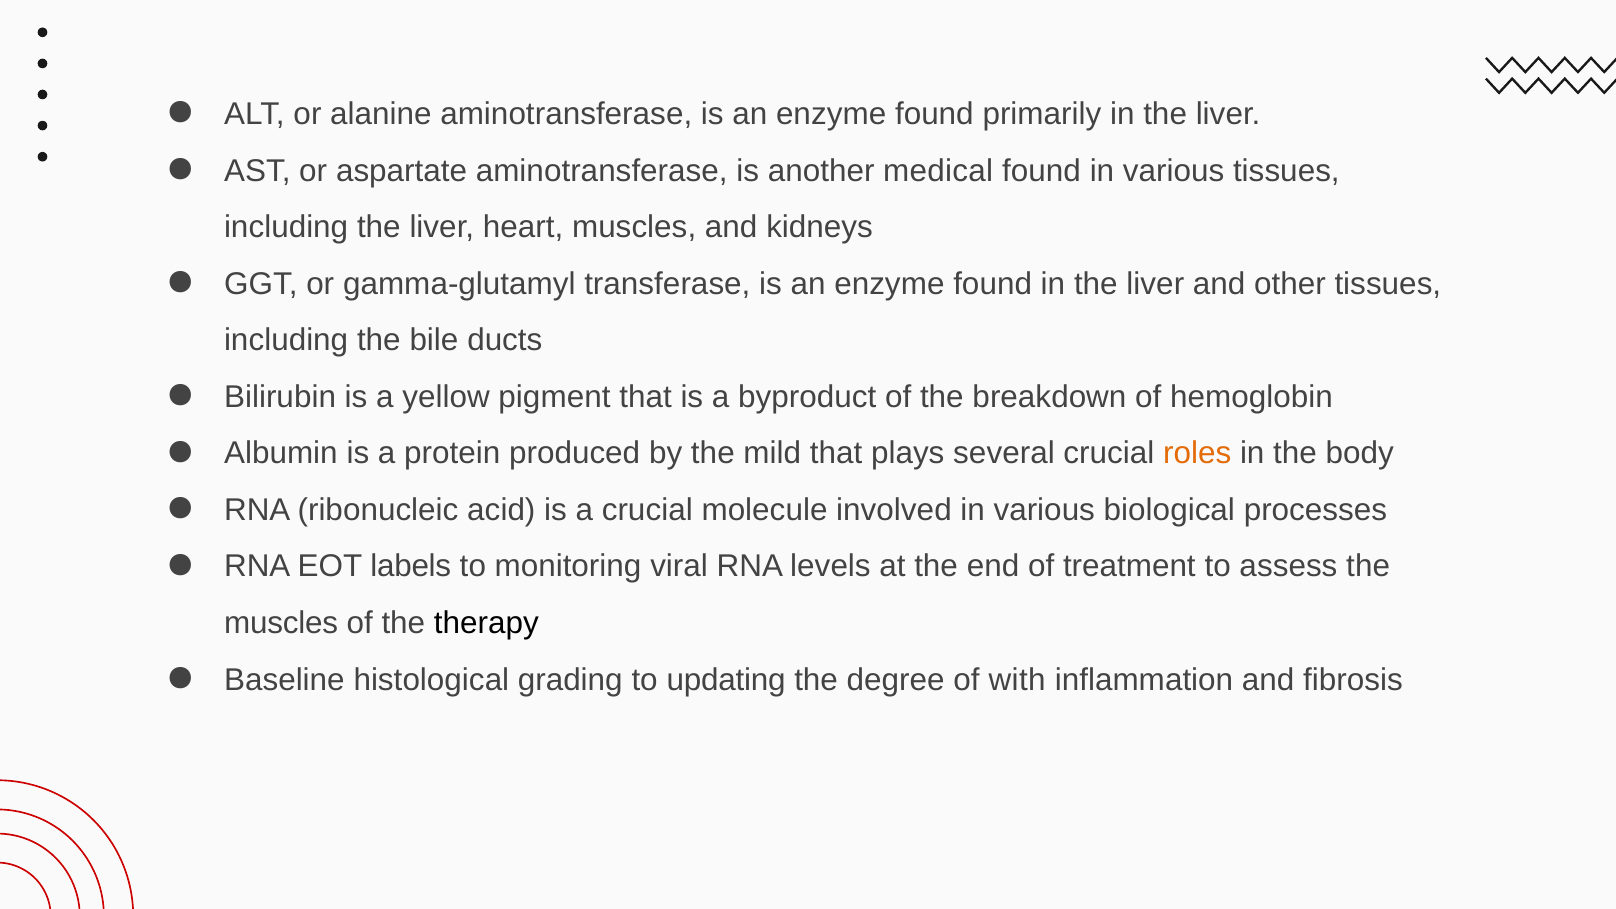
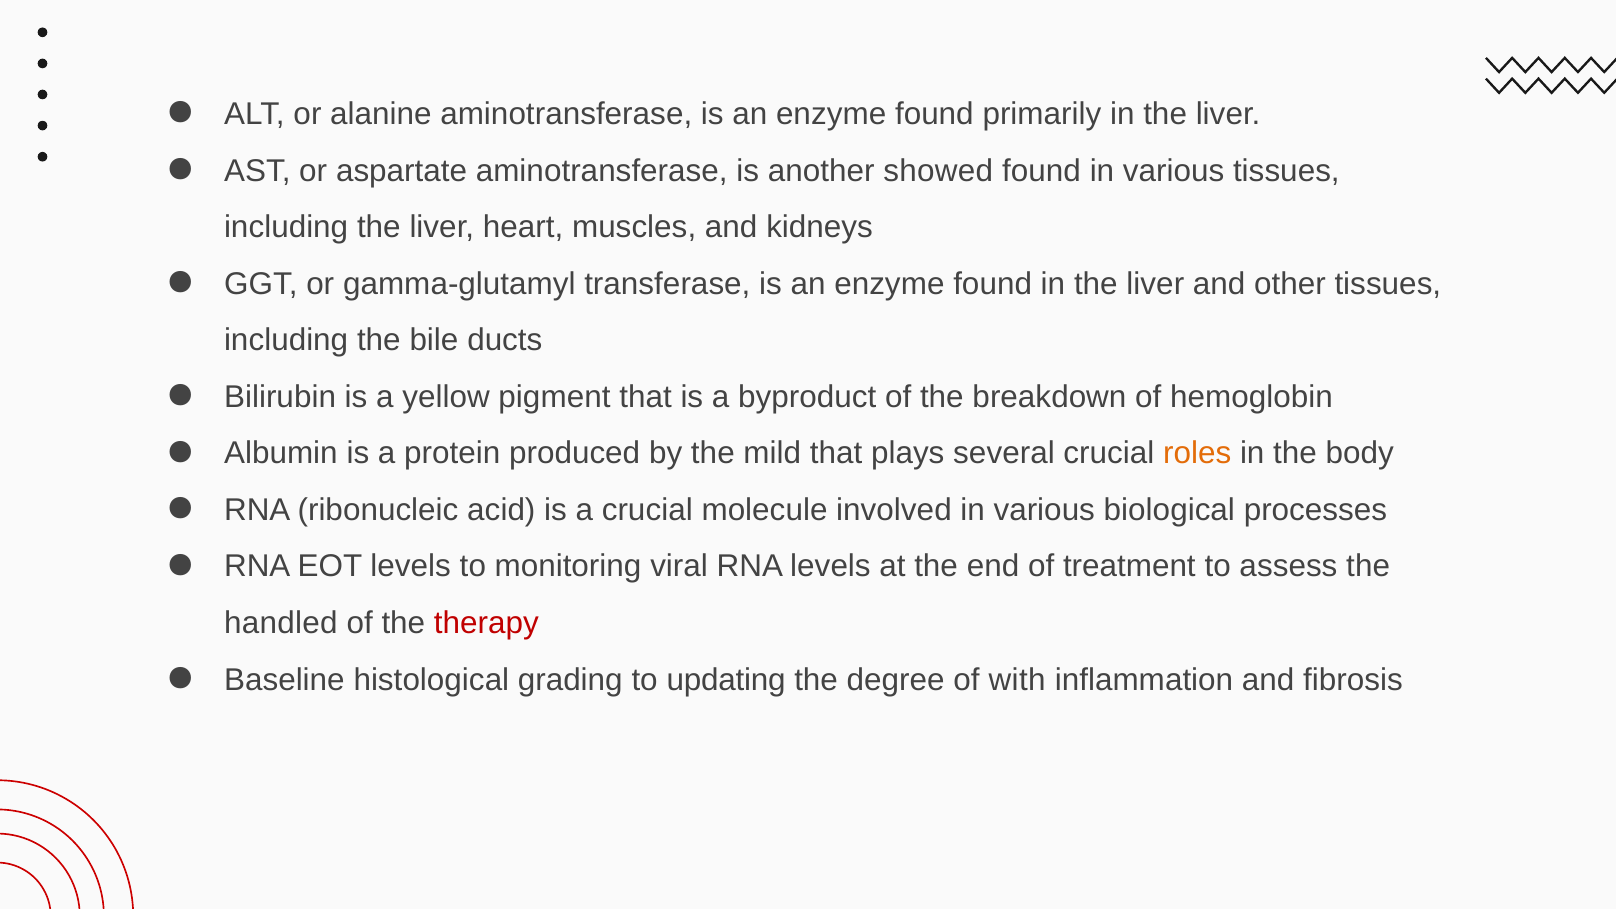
medical: medical -> showed
EOT labels: labels -> levels
muscles at (281, 623): muscles -> handled
therapy colour: black -> red
